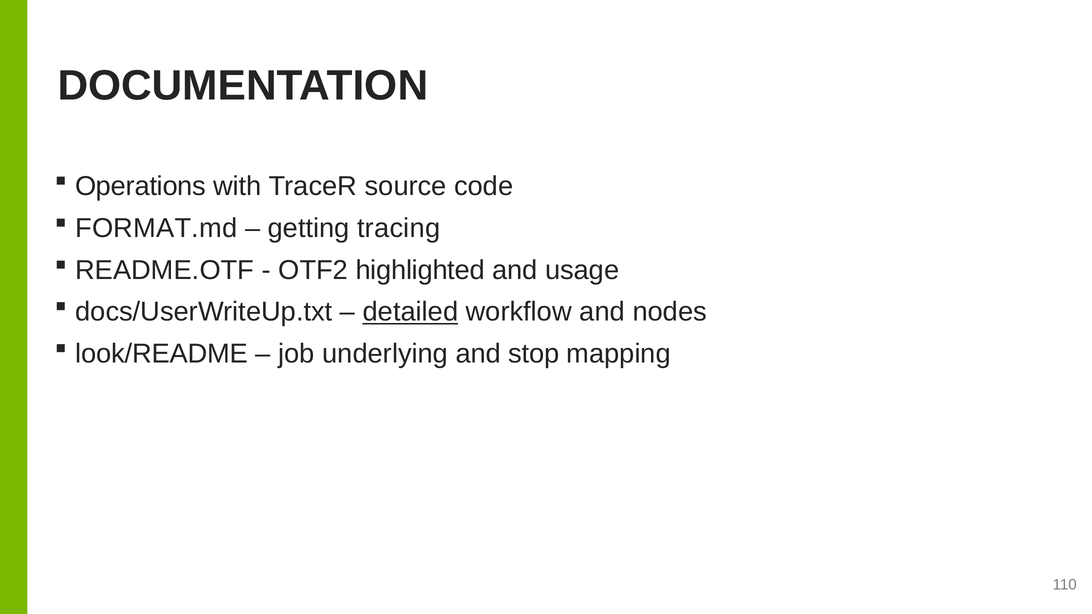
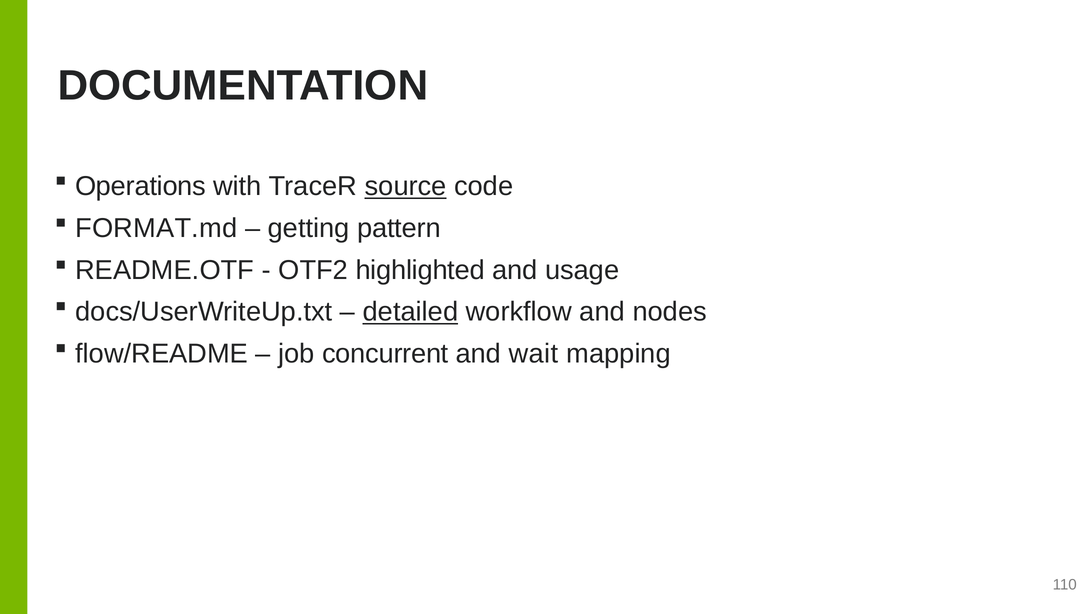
source underline: none -> present
tracing: tracing -> pattern
look/README: look/README -> flow/README
underlying: underlying -> concurrent
stop: stop -> wait
